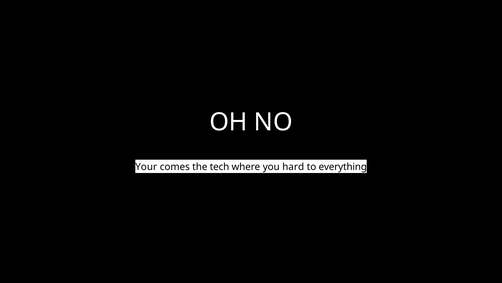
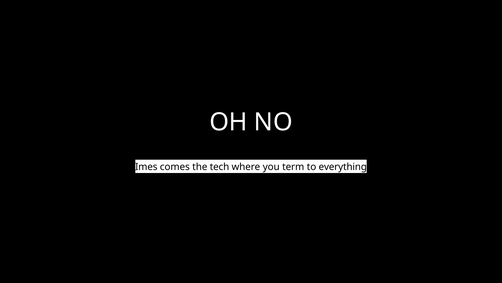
Your: Your -> Imes
hard: hard -> term
